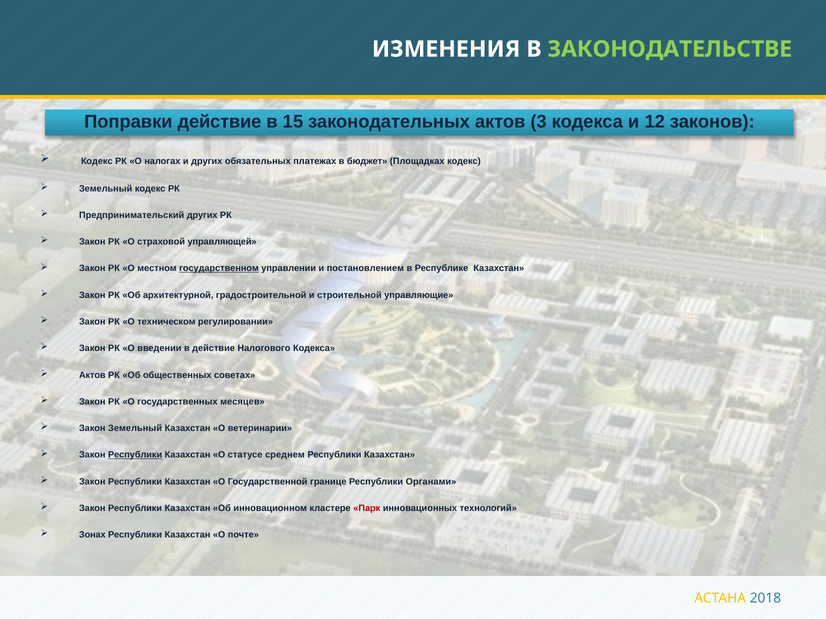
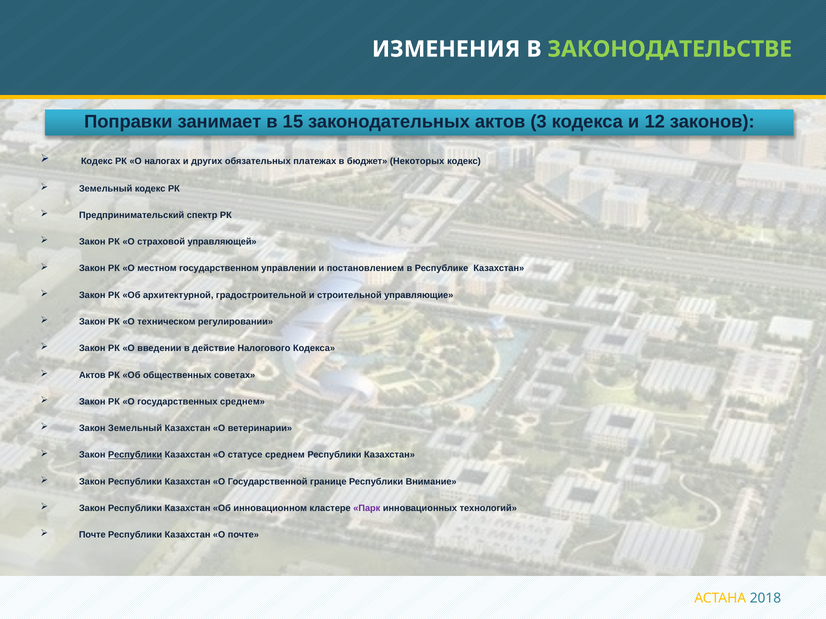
Поправки действие: действие -> занимает
Площадках: Площадках -> Некоторых
Предпринимательский других: других -> спектр
государственном underline: present -> none
государственных месяцев: месяцев -> среднем
Органами: Органами -> Внимание
Парк colour: red -> purple
Зонах at (92, 535): Зонах -> Почте
